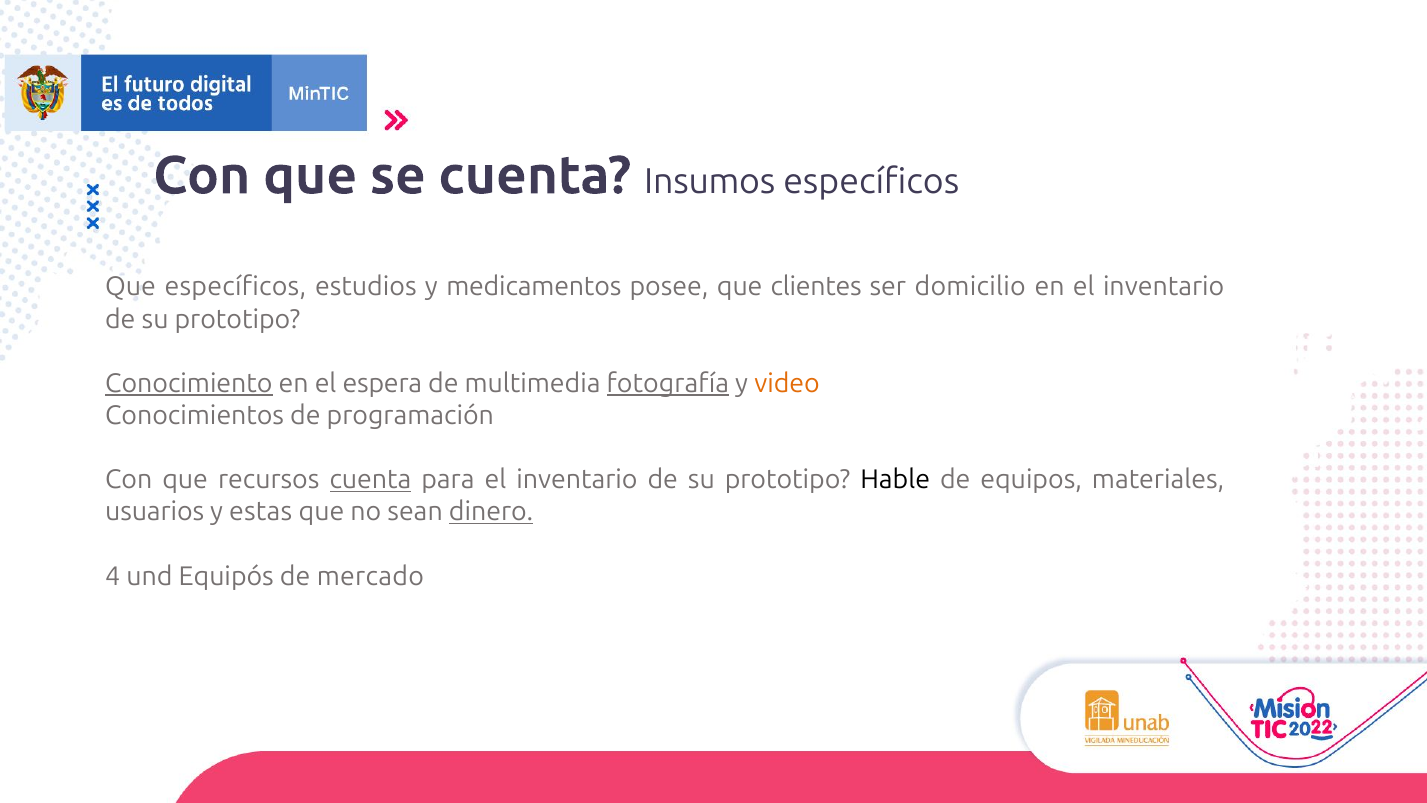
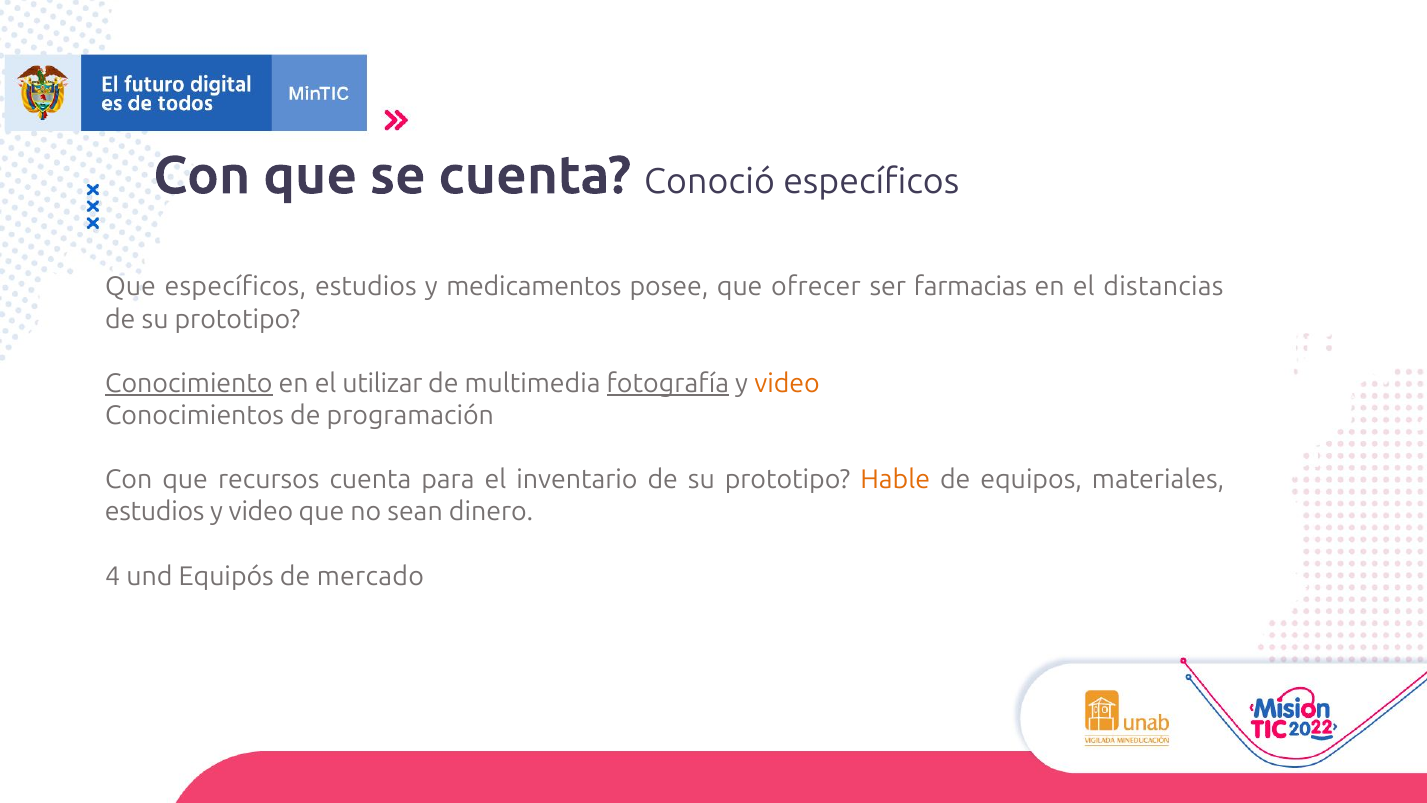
Insumos: Insumos -> Conoció
clientes: clientes -> ofrecer
domicilio: domicilio -> farmacias
en el inventario: inventario -> distancias
espera: espera -> utilizar
cuenta at (370, 480) underline: present -> none
Hable colour: black -> orange
usuarios at (155, 512): usuarios -> estudios
estas at (261, 512): estas -> video
dinero underline: present -> none
